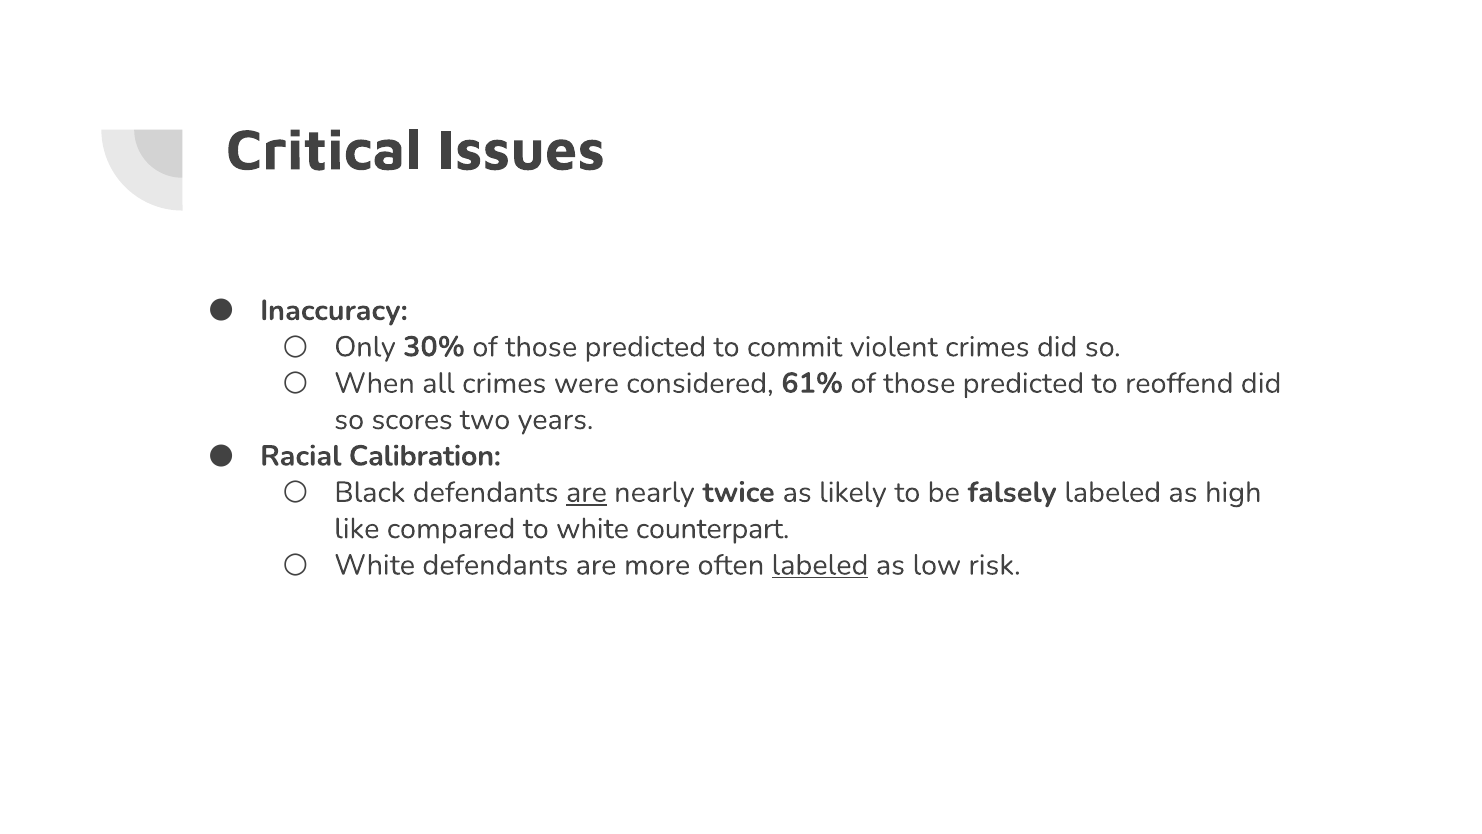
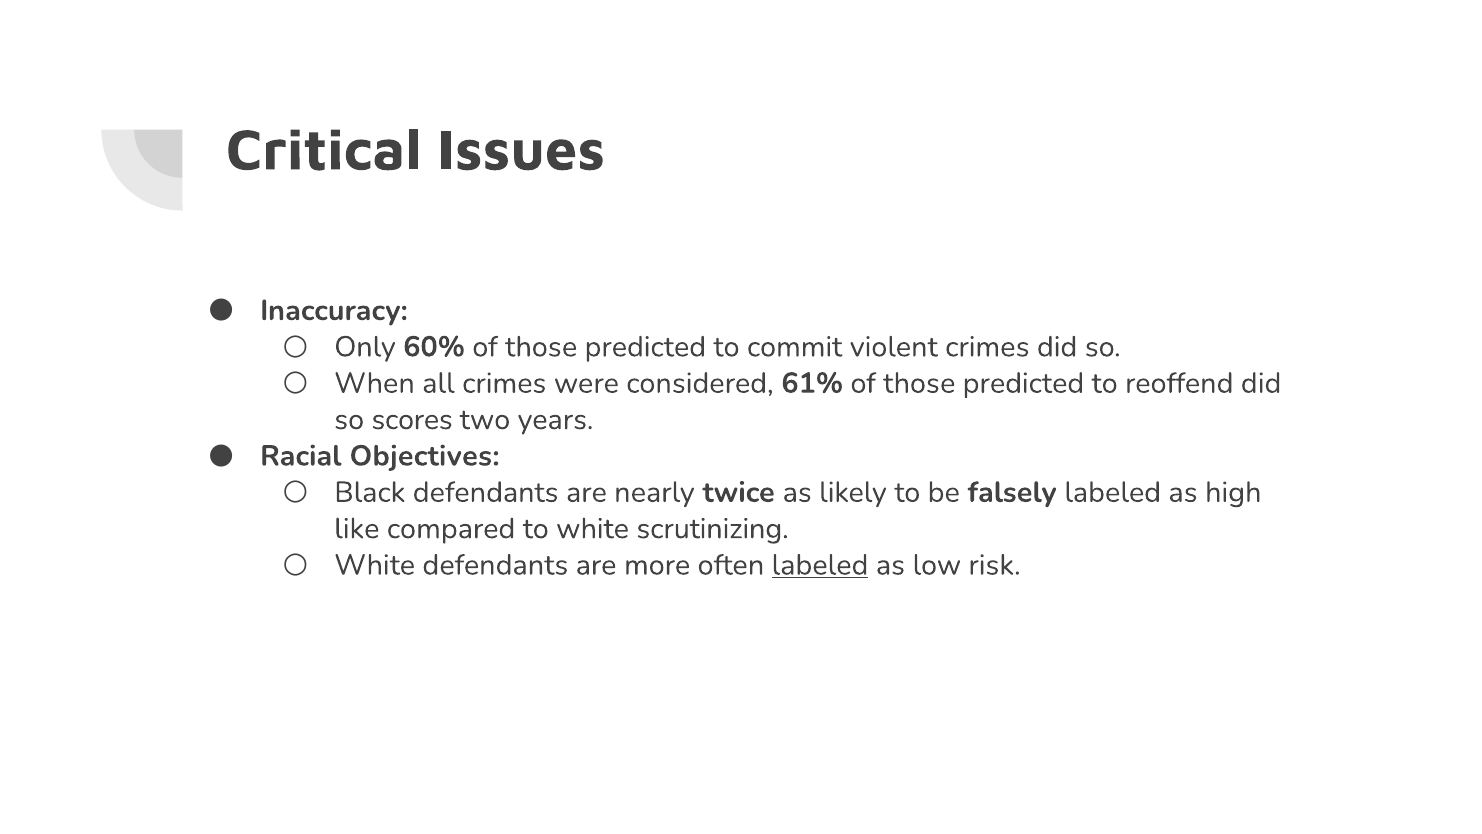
30%: 30% -> 60%
Calibration: Calibration -> Objectives
are at (586, 492) underline: present -> none
counterpart: counterpart -> scrutinizing
